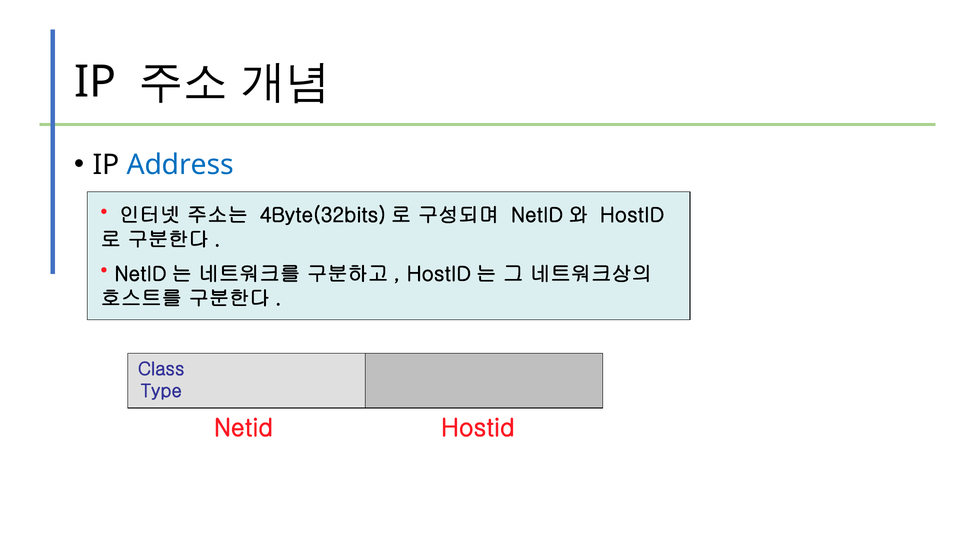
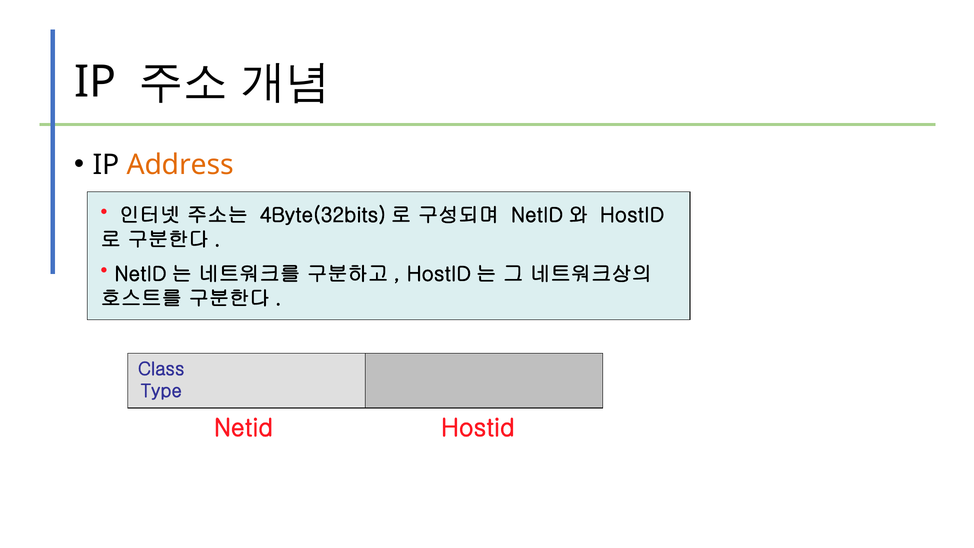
Address colour: blue -> orange
